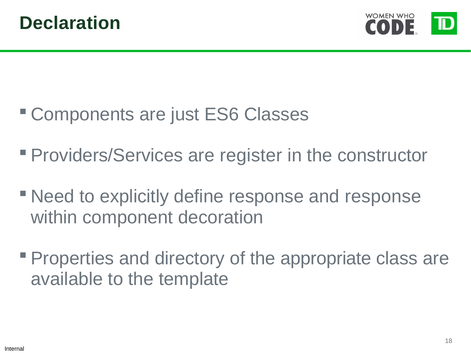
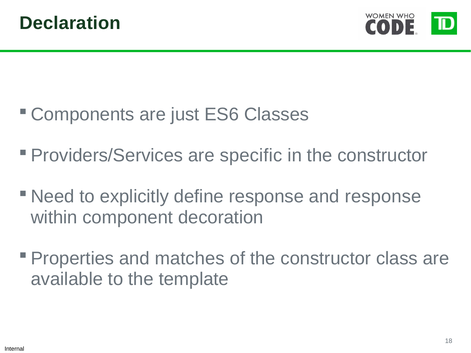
register: register -> specific
directory: directory -> matches
of the appropriate: appropriate -> constructor
